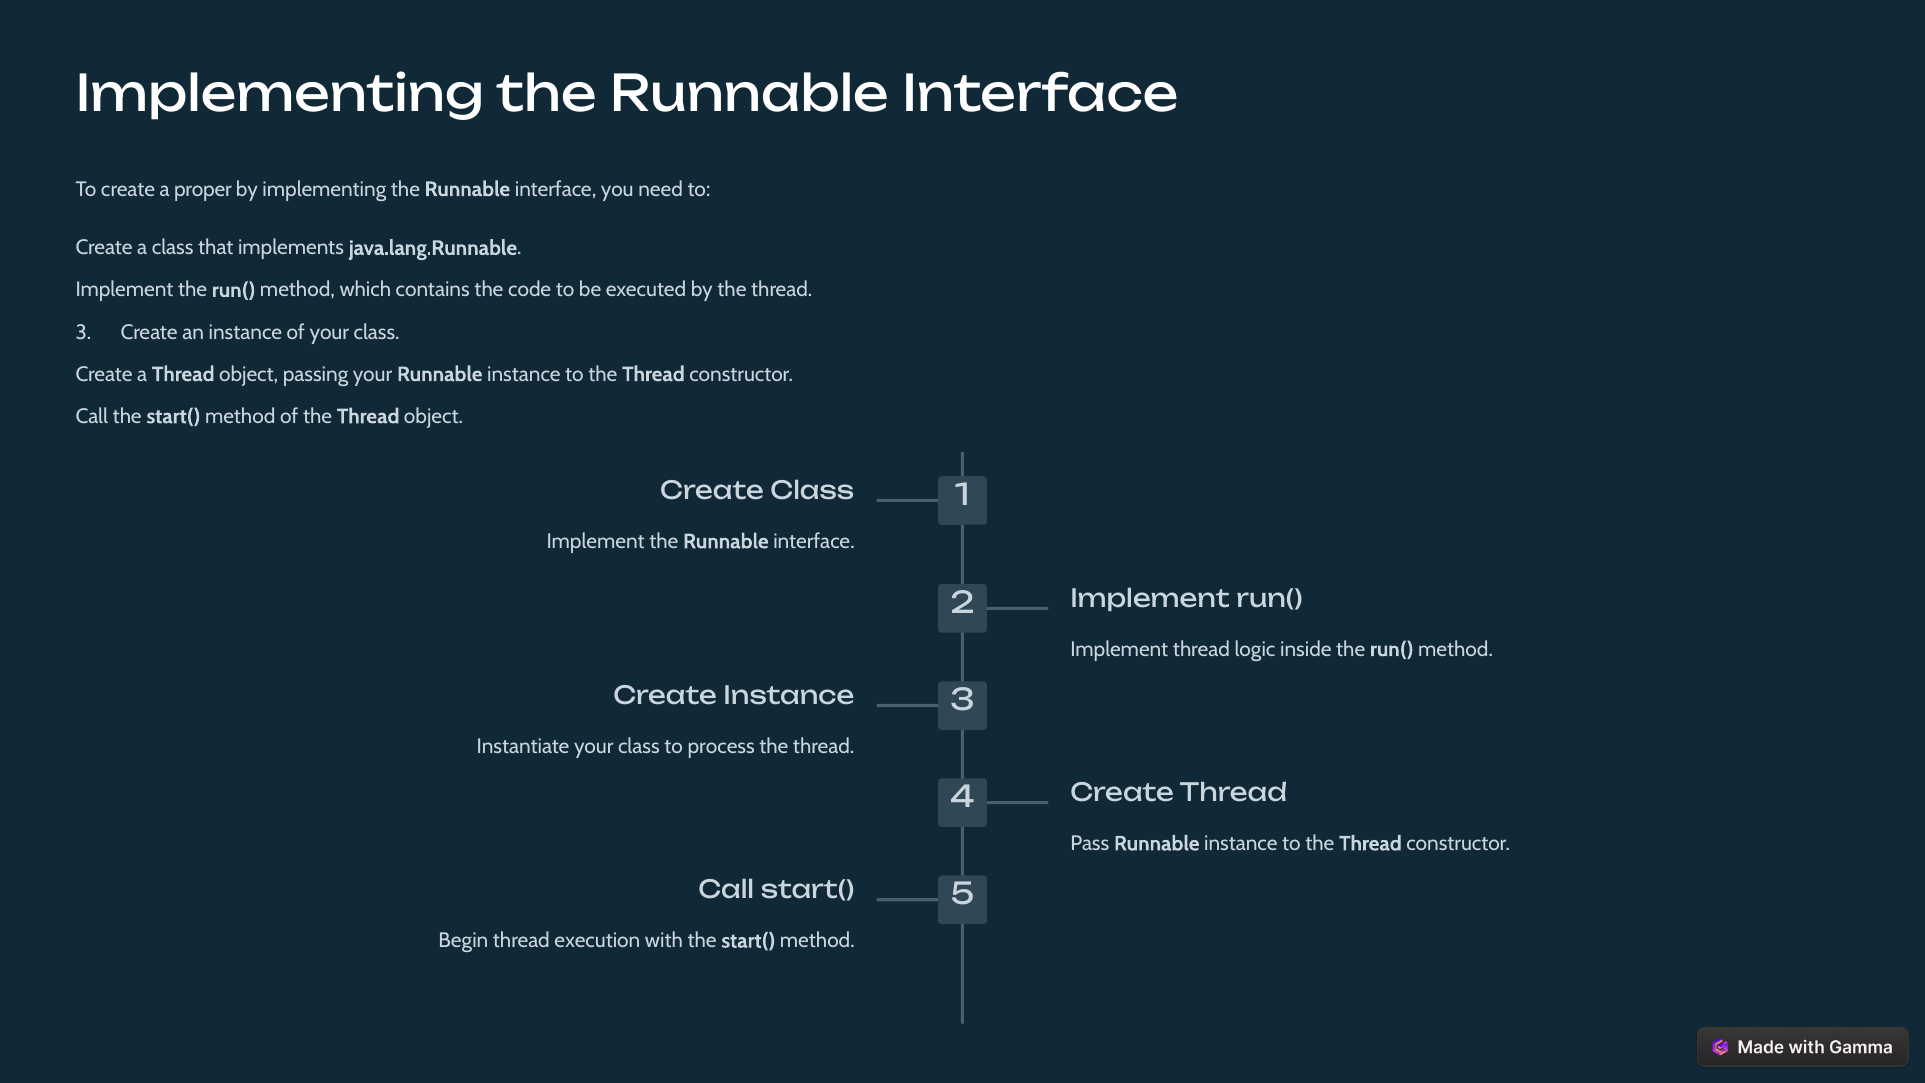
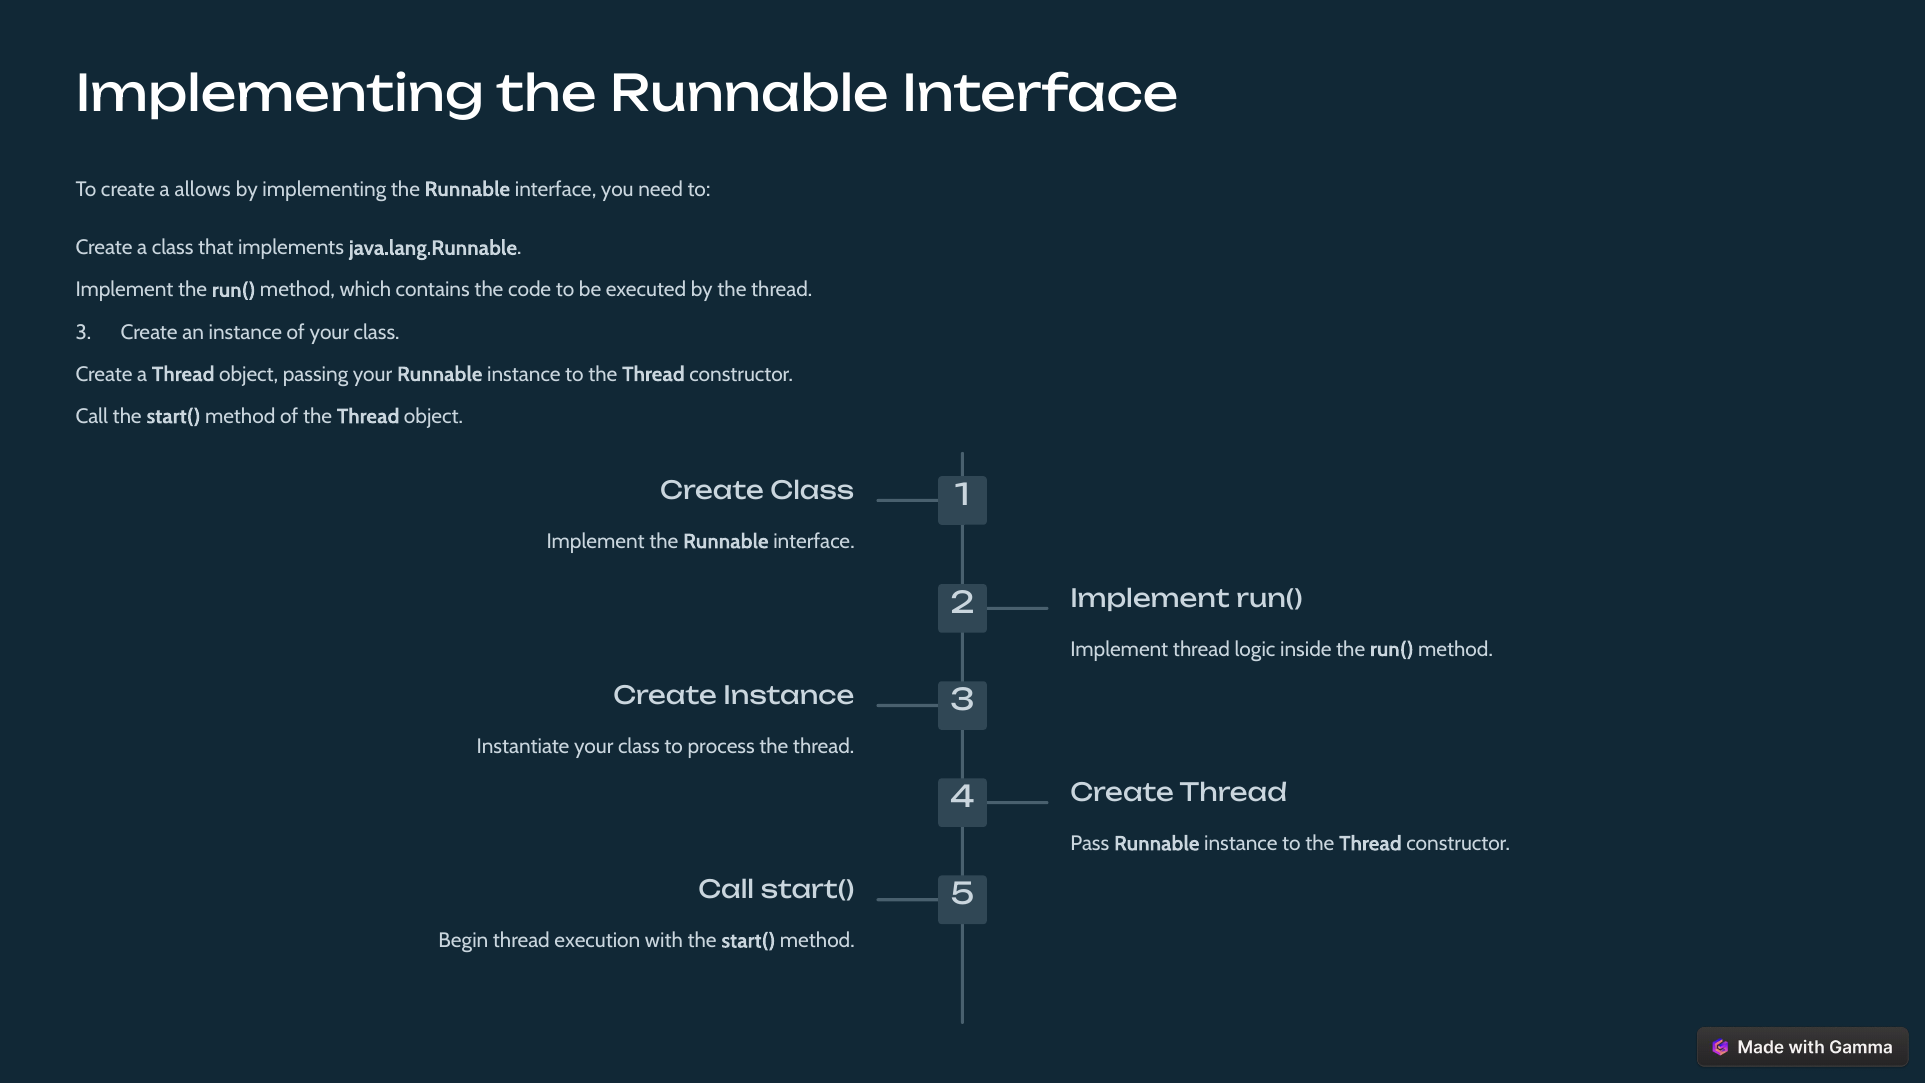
proper: proper -> allows
